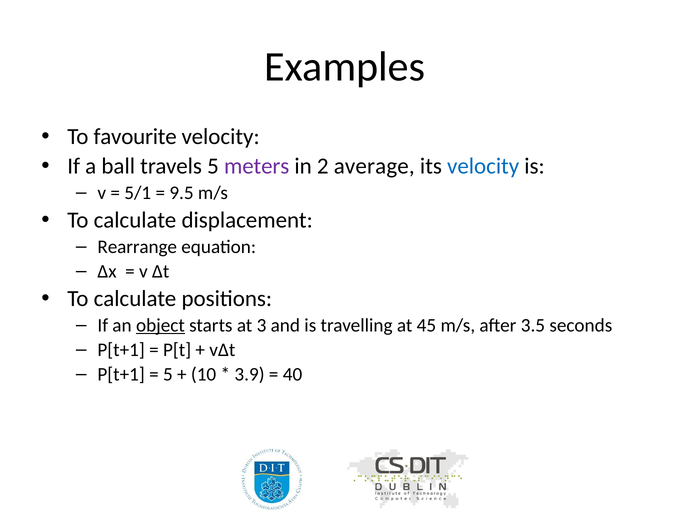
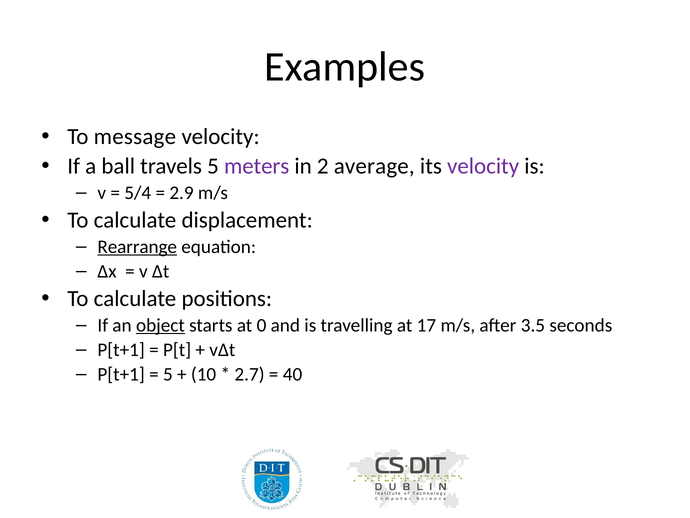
favourite: favourite -> message
velocity at (483, 166) colour: blue -> purple
5/1: 5/1 -> 5/4
9.5: 9.5 -> 2.9
Rearrange underline: none -> present
3: 3 -> 0
45: 45 -> 17
3.9: 3.9 -> 2.7
